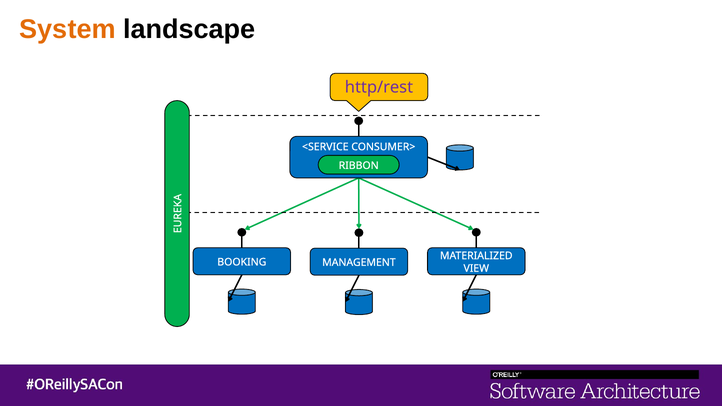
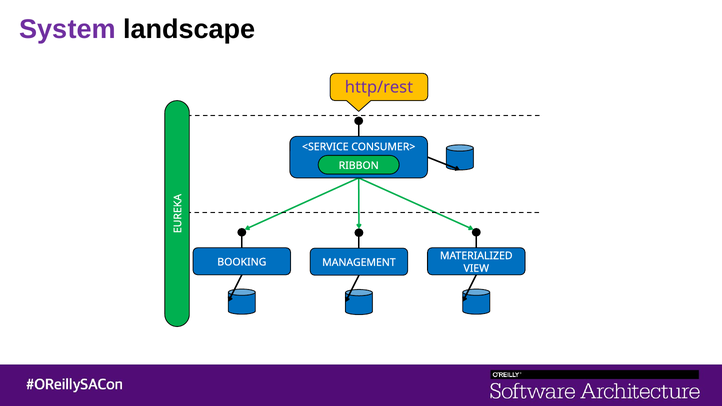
System colour: orange -> purple
